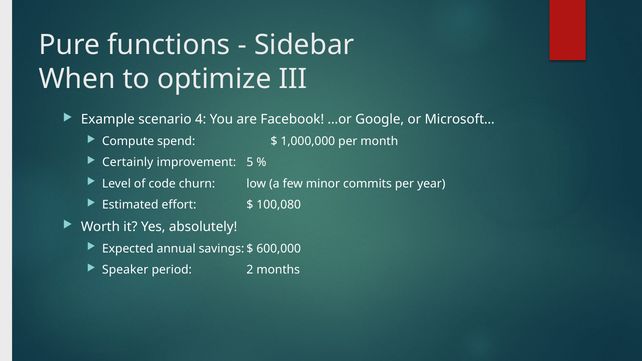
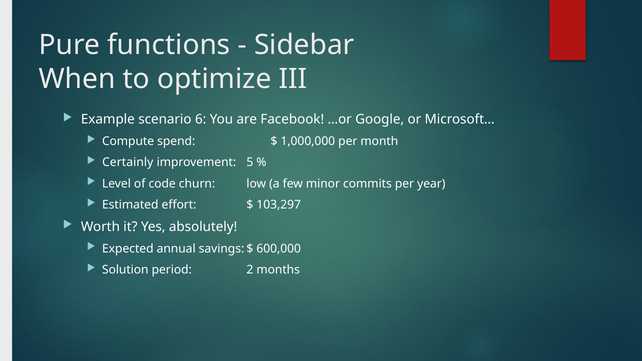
4: 4 -> 6
100,080: 100,080 -> 103,297
Speaker: Speaker -> Solution
